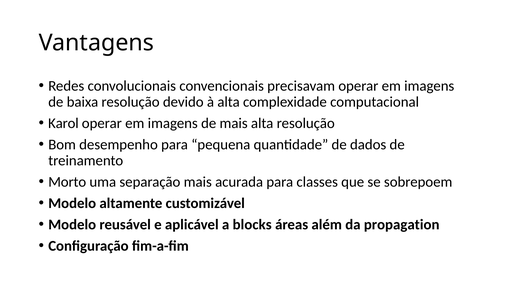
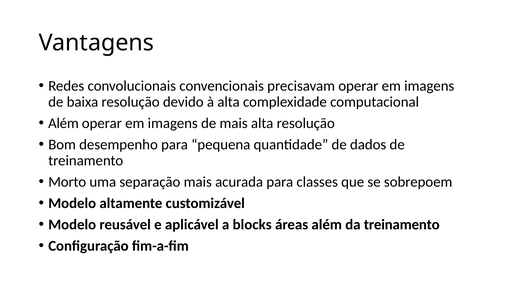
Karol at (63, 123): Karol -> Além
da propagation: propagation -> treinamento
